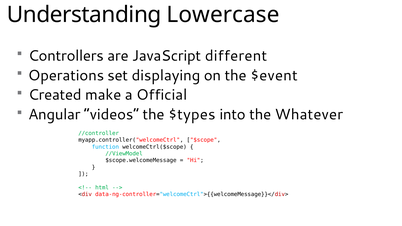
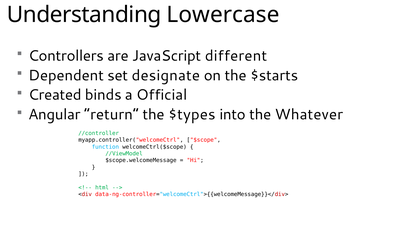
Operations: Operations -> Dependent
displaying: displaying -> designate
$event: $event -> $starts
make: make -> binds
videos: videos -> return
